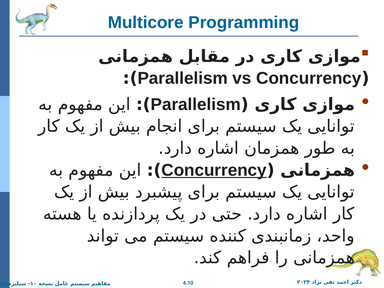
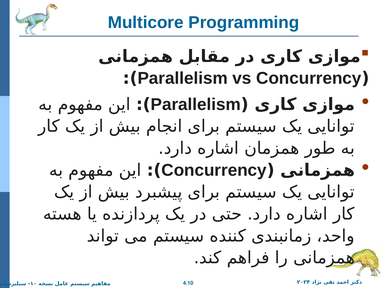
Concurrency at (214, 170) underline: present -> none
